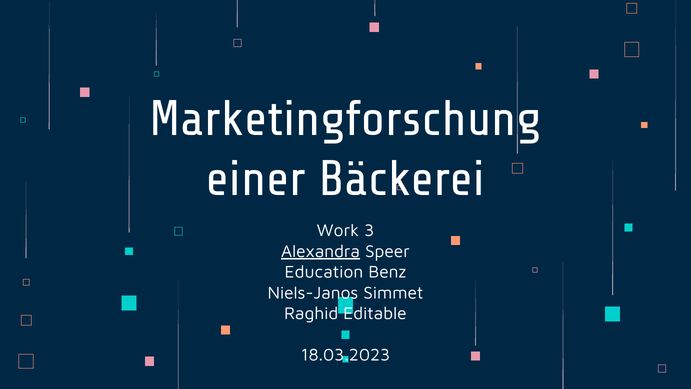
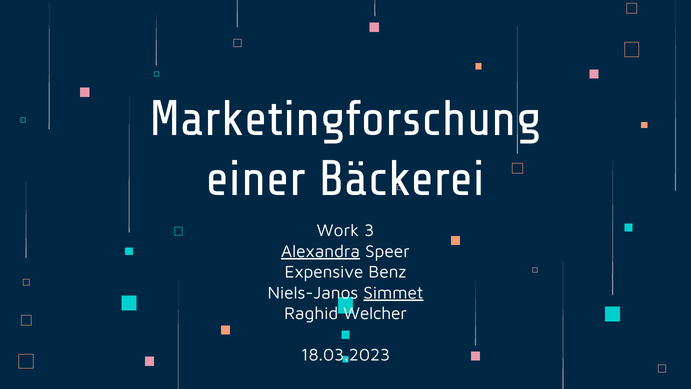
Education: Education -> Expensive
Simmet underline: none -> present
Editable: Editable -> Welcher
